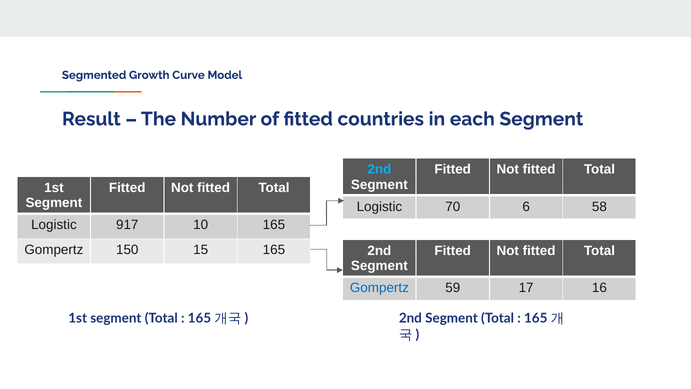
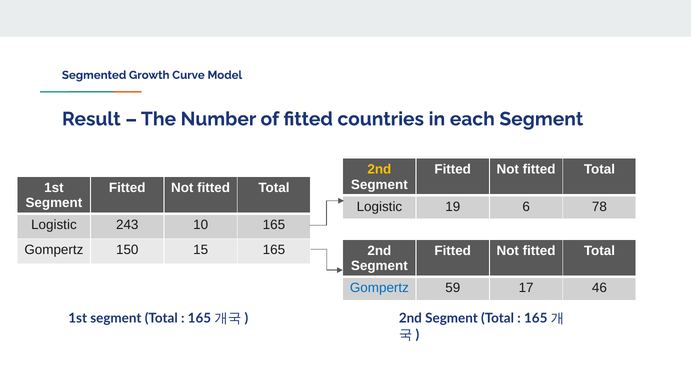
2nd at (379, 169) colour: light blue -> yellow
70: 70 -> 19
58: 58 -> 78
917: 917 -> 243
16: 16 -> 46
